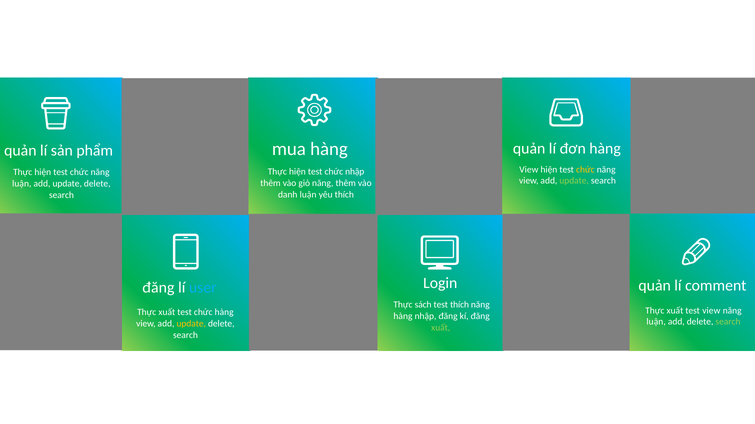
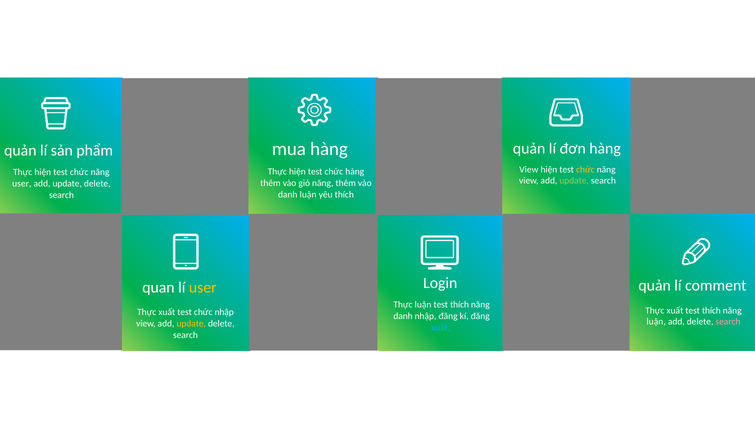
chức nhập: nhập -> hàng
luận at (22, 184): luận -> user
đăng at (158, 288): đăng -> quan
user at (203, 288) colour: light blue -> yellow
Thực sách: sách -> luận
view at (711, 311): view -> thích
chức hàng: hàng -> nhập
hàng at (403, 317): hàng -> danh
search at (728, 322) colour: light green -> pink
xuất at (441, 328) colour: light green -> light blue
